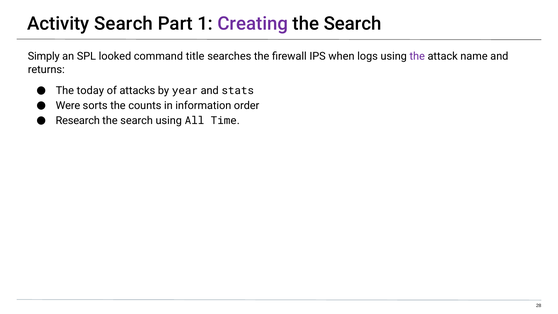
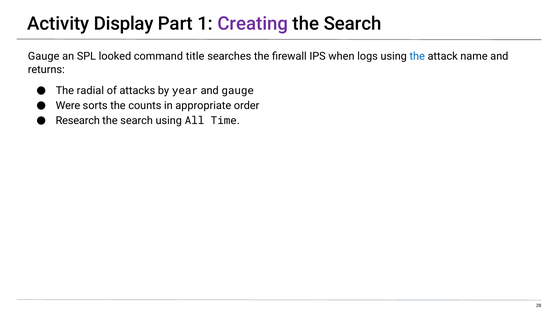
Activity Search: Search -> Display
Simply at (44, 56): Simply -> Gauge
the at (417, 56) colour: purple -> blue
today: today -> radial
and stats: stats -> gauge
information: information -> appropriate
